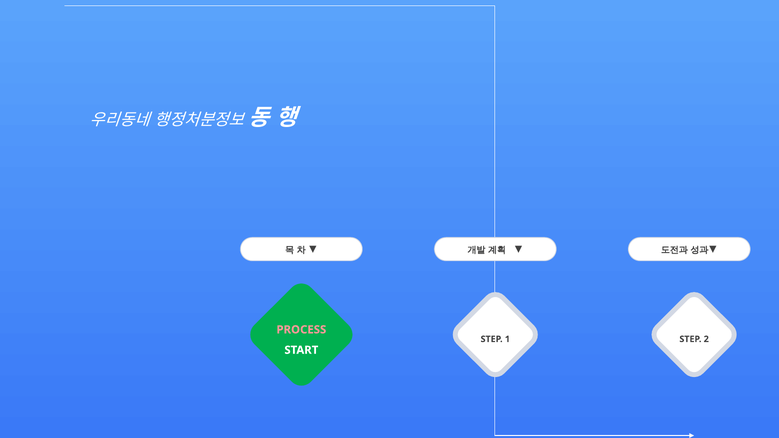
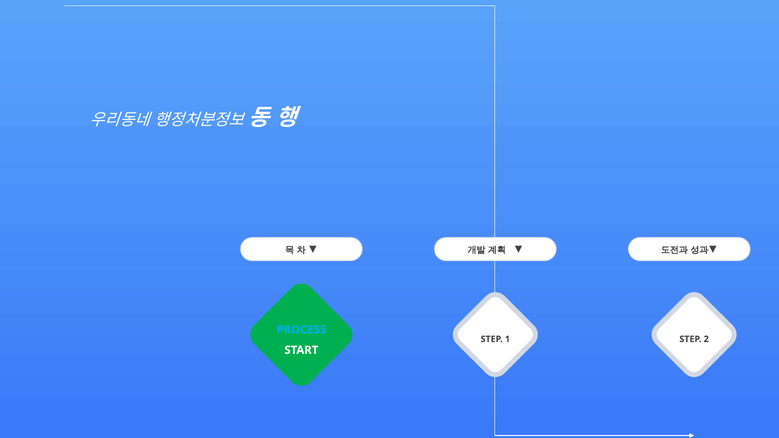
PROCESS colour: pink -> light blue
